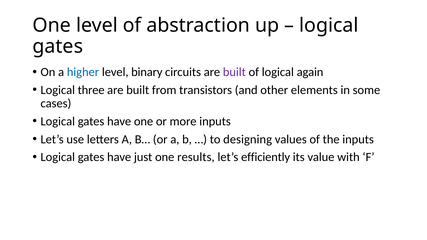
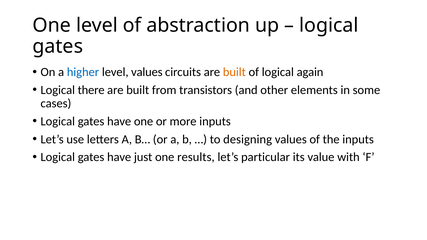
level binary: binary -> values
built at (234, 72) colour: purple -> orange
three: three -> there
efficiently: efficiently -> particular
